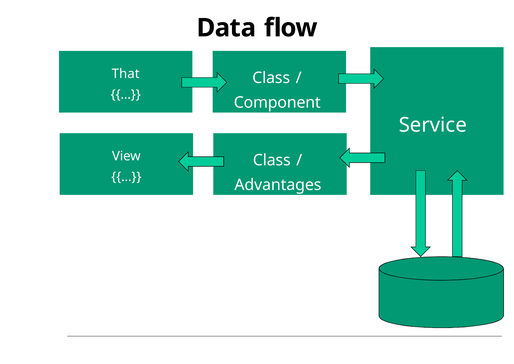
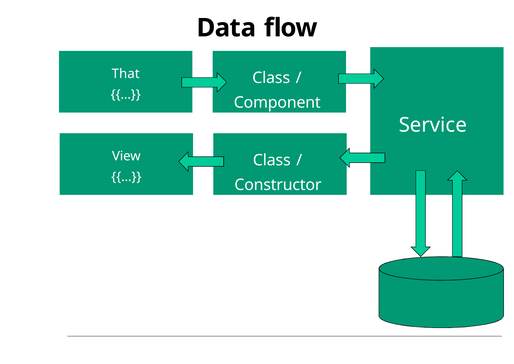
Advantages: Advantages -> Constructor
